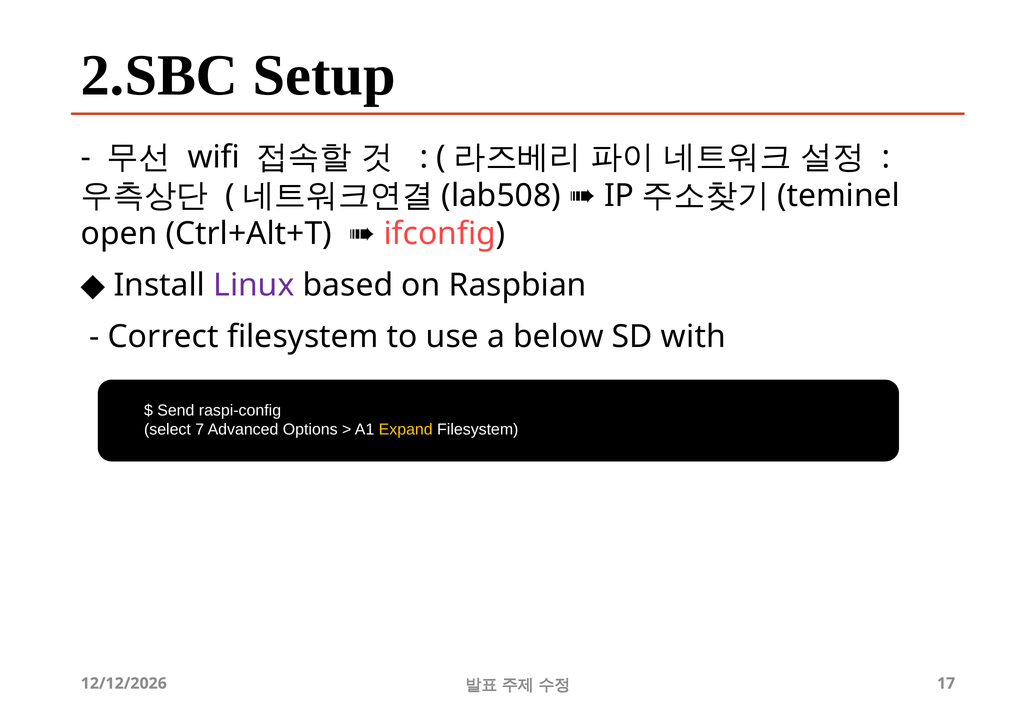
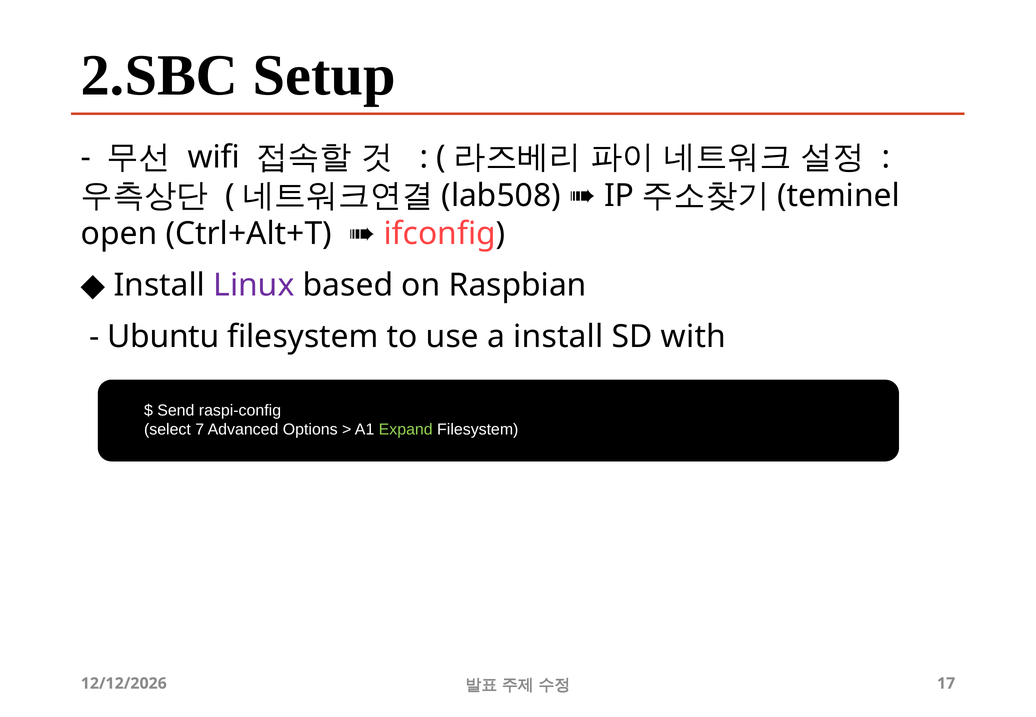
Correct: Correct -> Ubuntu
a below: below -> install
Expand colour: yellow -> light green
